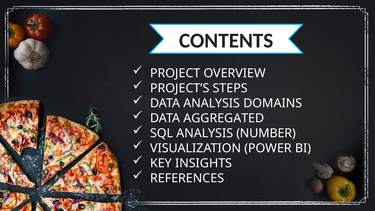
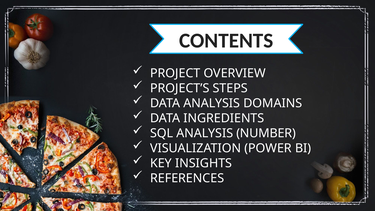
AGGREGATED: AGGREGATED -> INGREDIENTS
